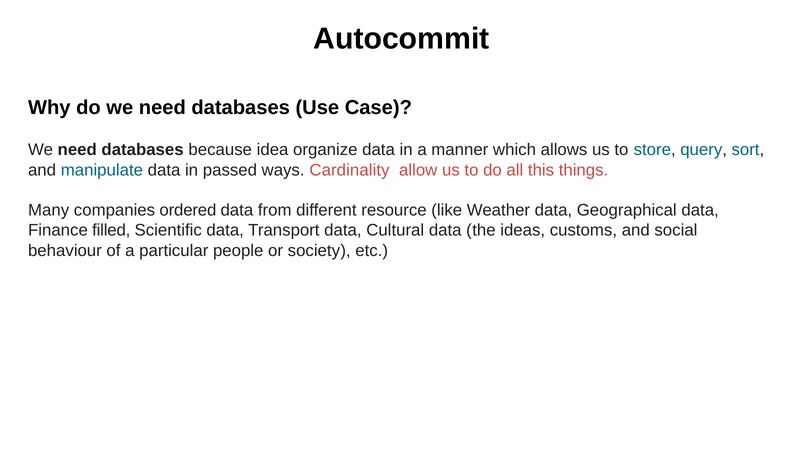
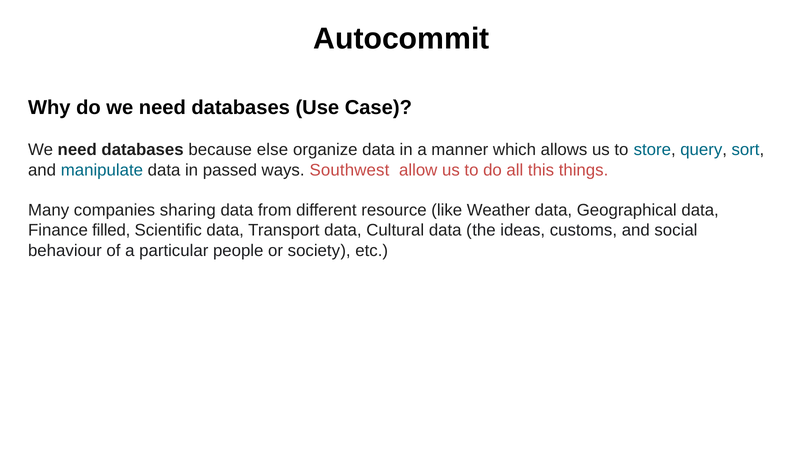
idea: idea -> else
Cardinality: Cardinality -> Southwest
ordered: ordered -> sharing
